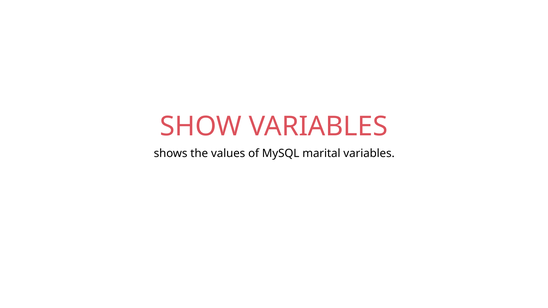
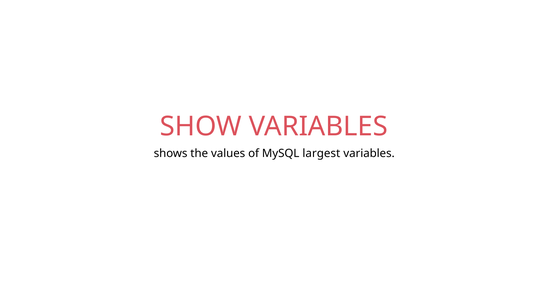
marital: marital -> largest
